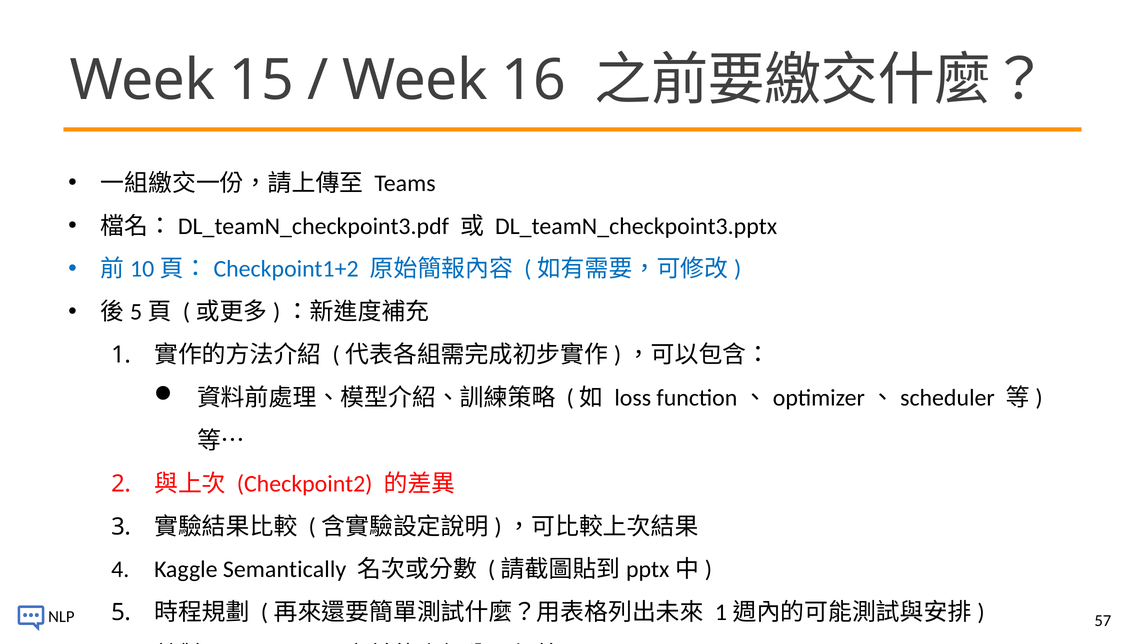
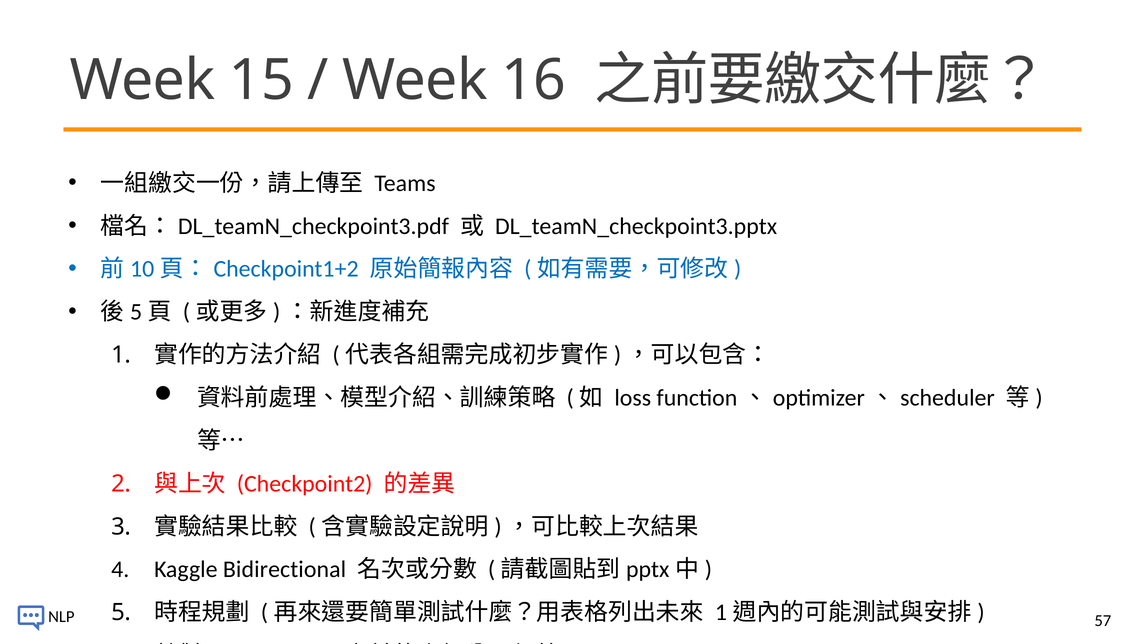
Semantically: Semantically -> Bidirectional
